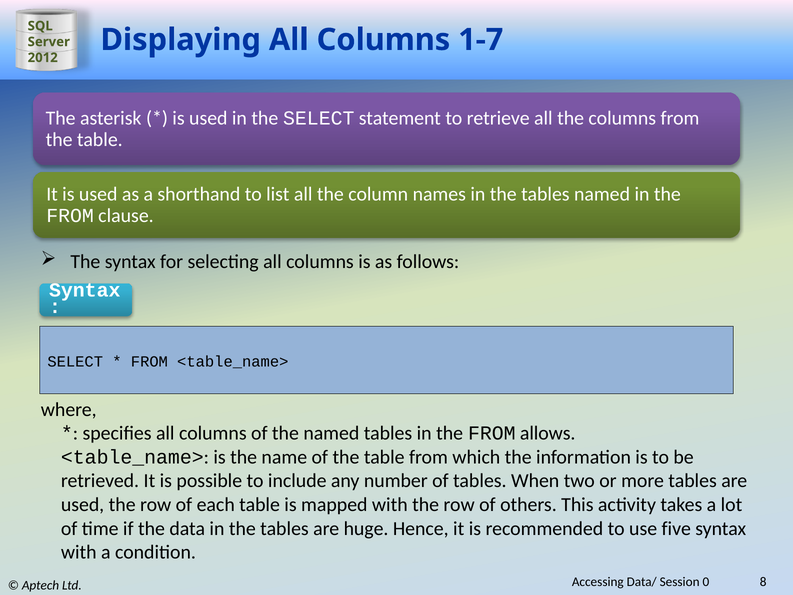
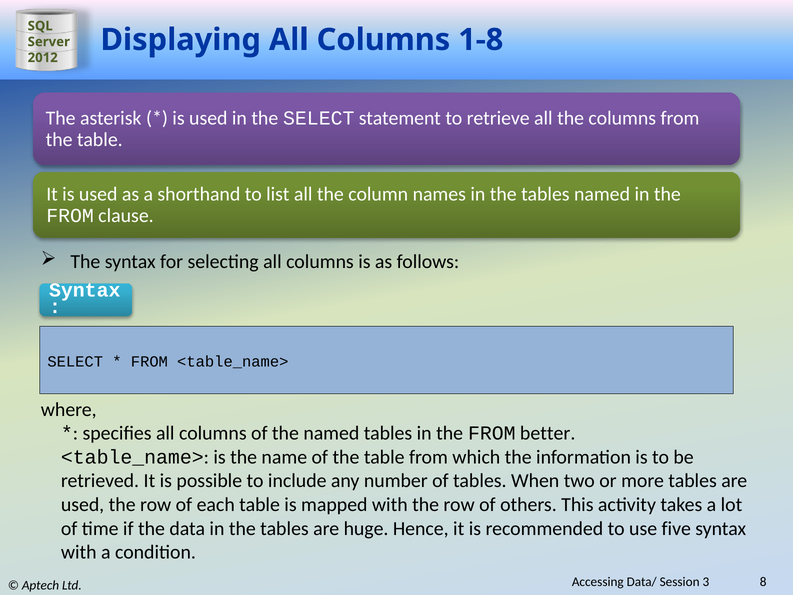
1-7: 1-7 -> 1-8
allows: allows -> better
0: 0 -> 3
